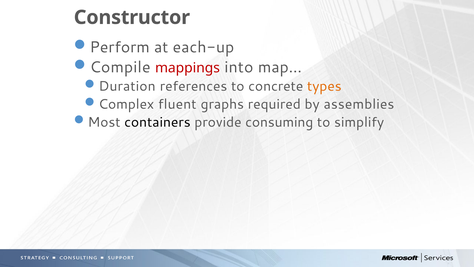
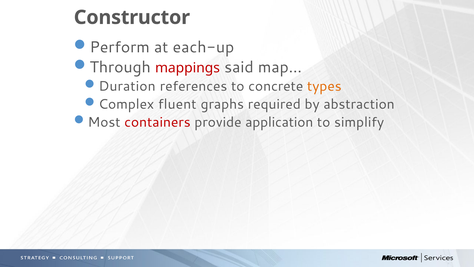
Compile: Compile -> Through
into: into -> said
assemblies: assemblies -> abstraction
containers colour: black -> red
consuming: consuming -> application
